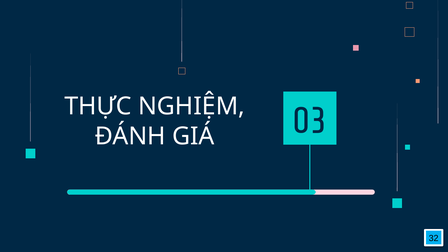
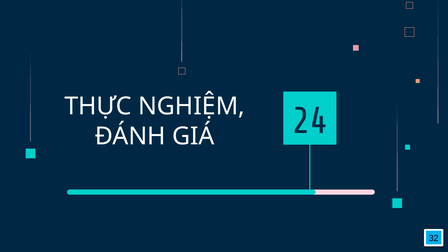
03: 03 -> 24
